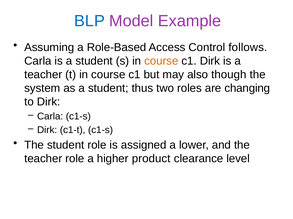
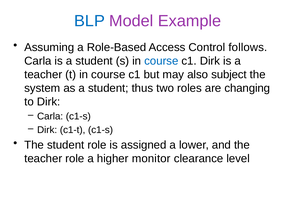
course at (161, 61) colour: orange -> blue
though: though -> subject
product: product -> monitor
